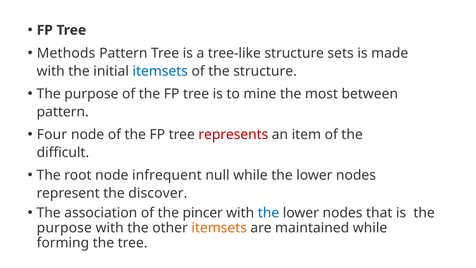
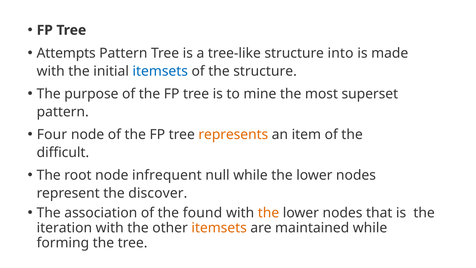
Methods: Methods -> Attempts
sets: sets -> into
between: between -> superset
represents colour: red -> orange
pincer: pincer -> found
the at (269, 213) colour: blue -> orange
purpose at (64, 228): purpose -> iteration
